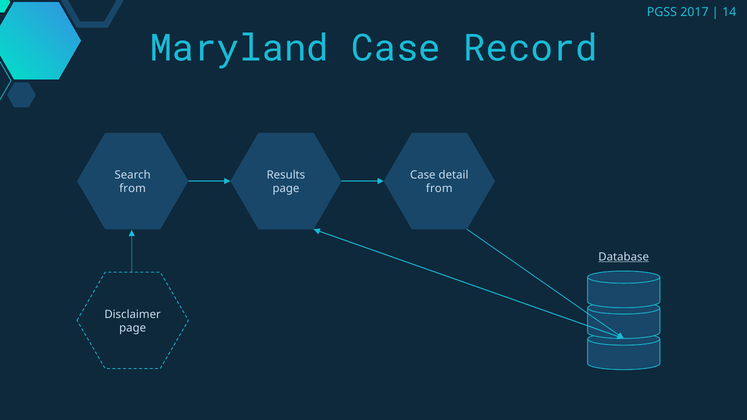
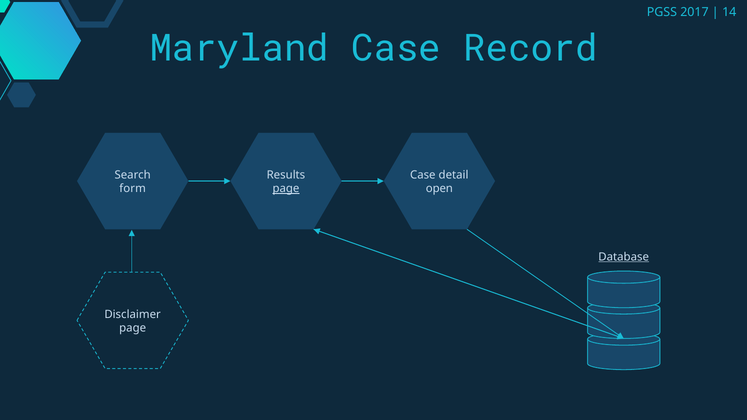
from at (133, 189): from -> form
page at (286, 189) underline: none -> present
from at (439, 189): from -> open
